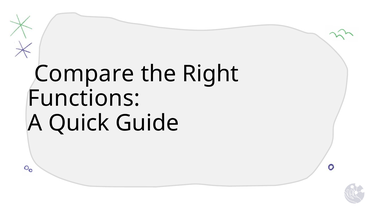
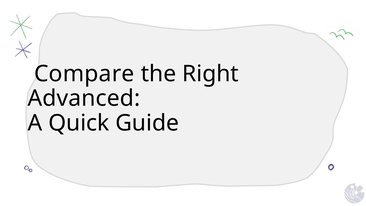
Functions: Functions -> Advanced
